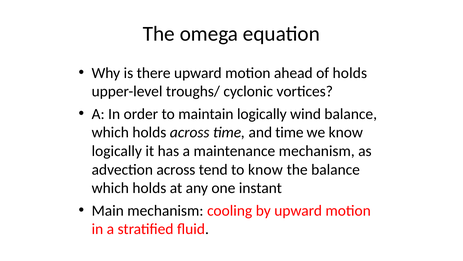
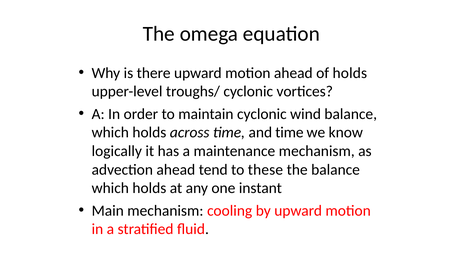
maintain logically: logically -> cyclonic
advection across: across -> ahead
to know: know -> these
